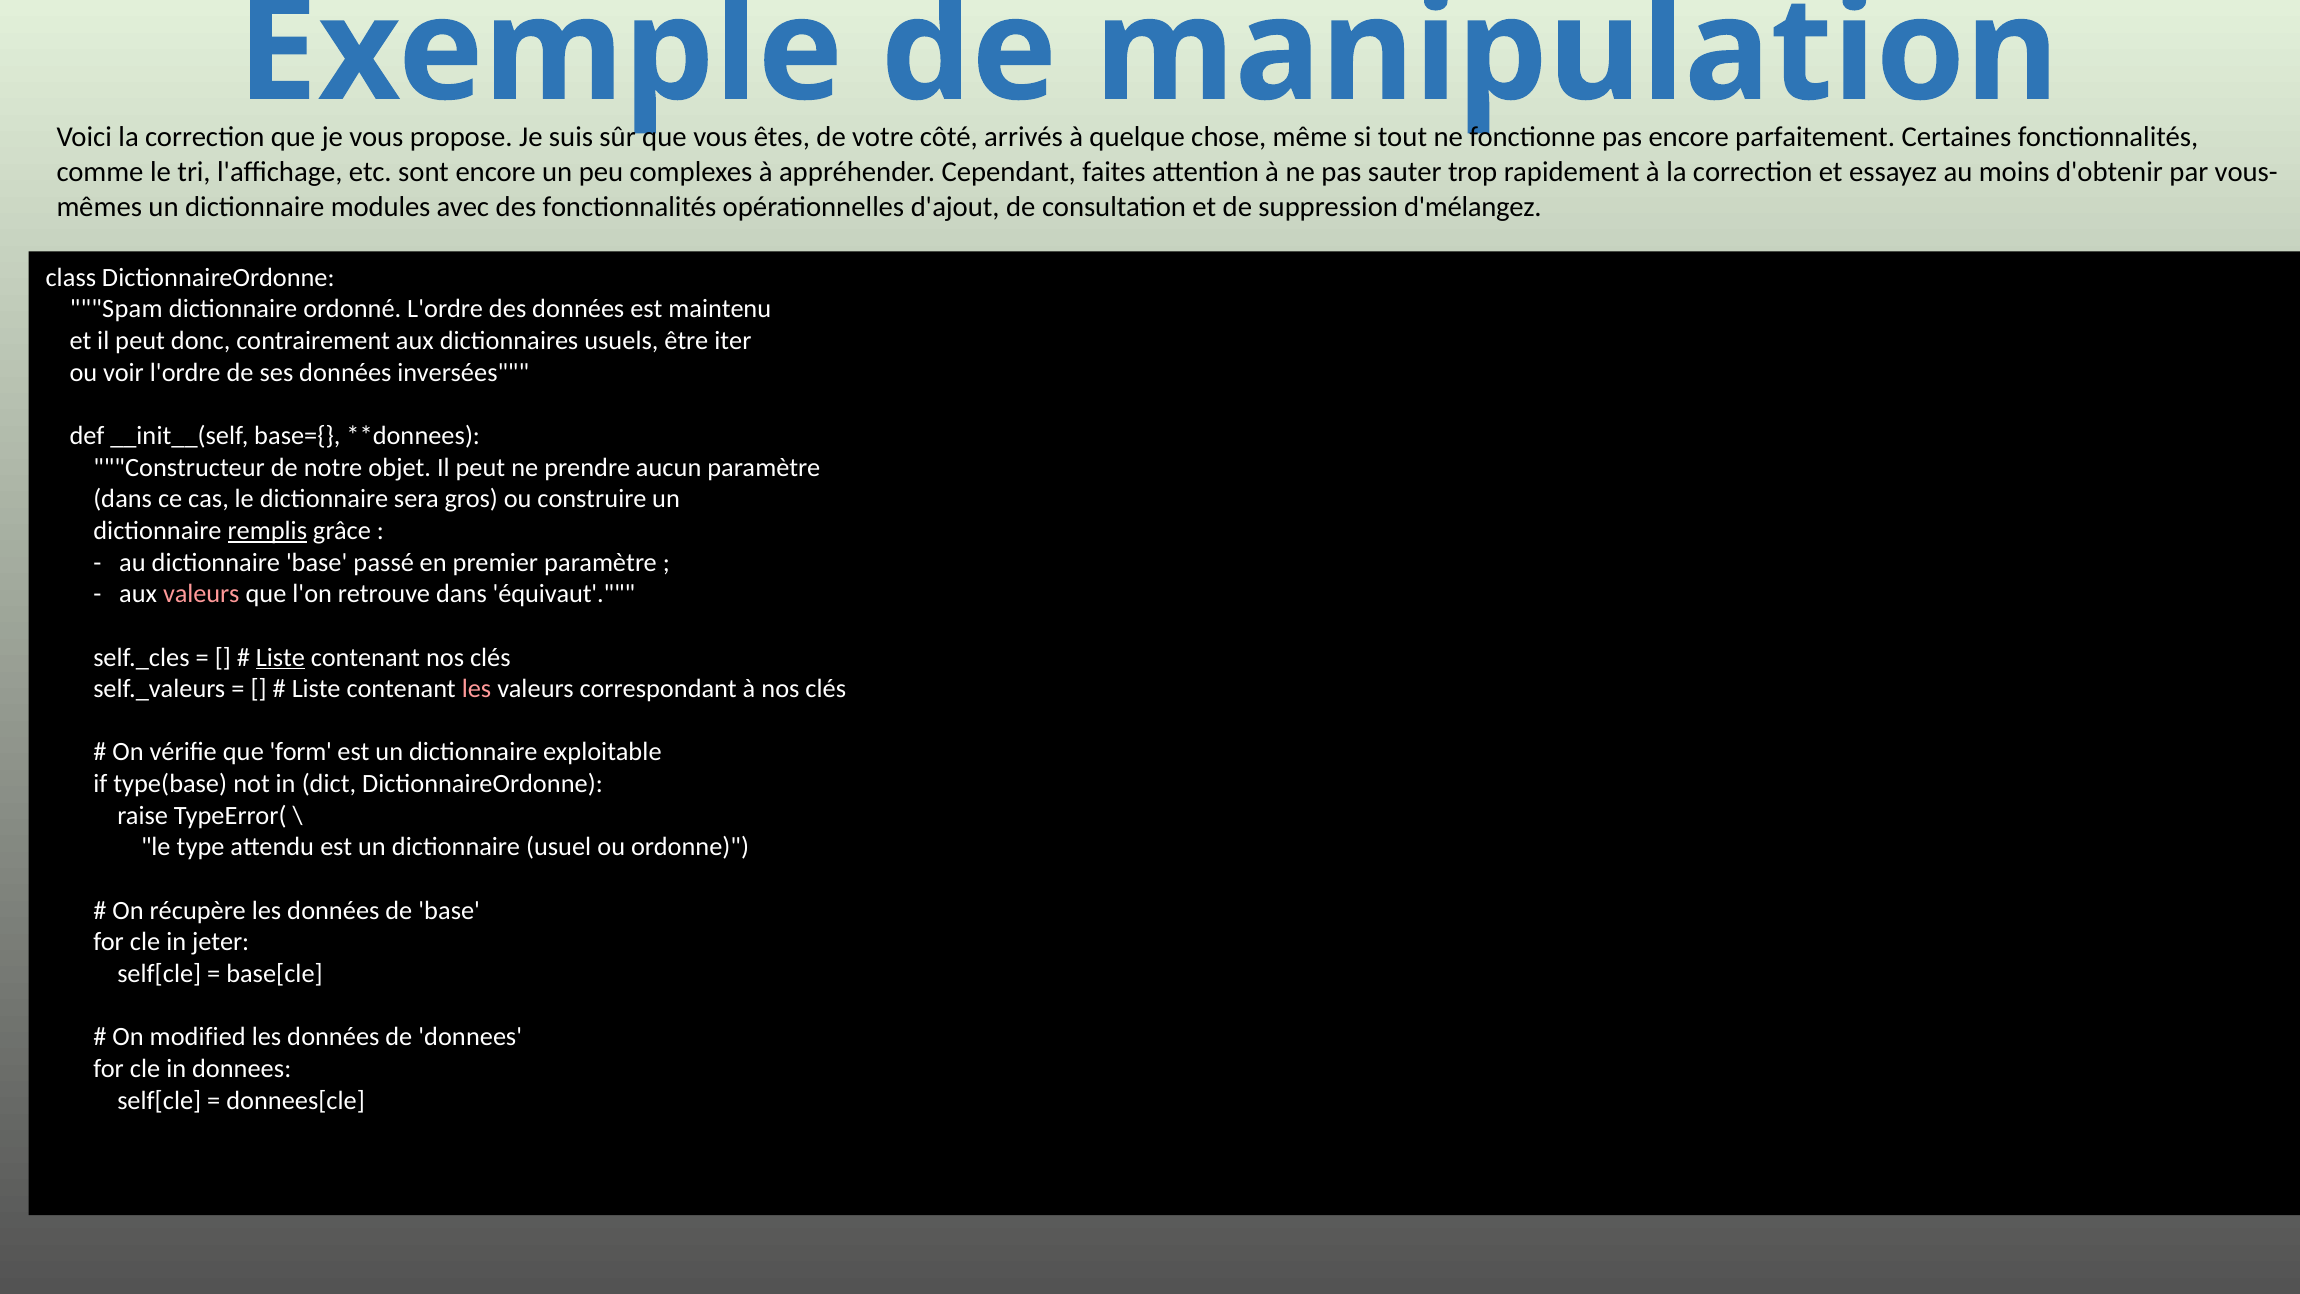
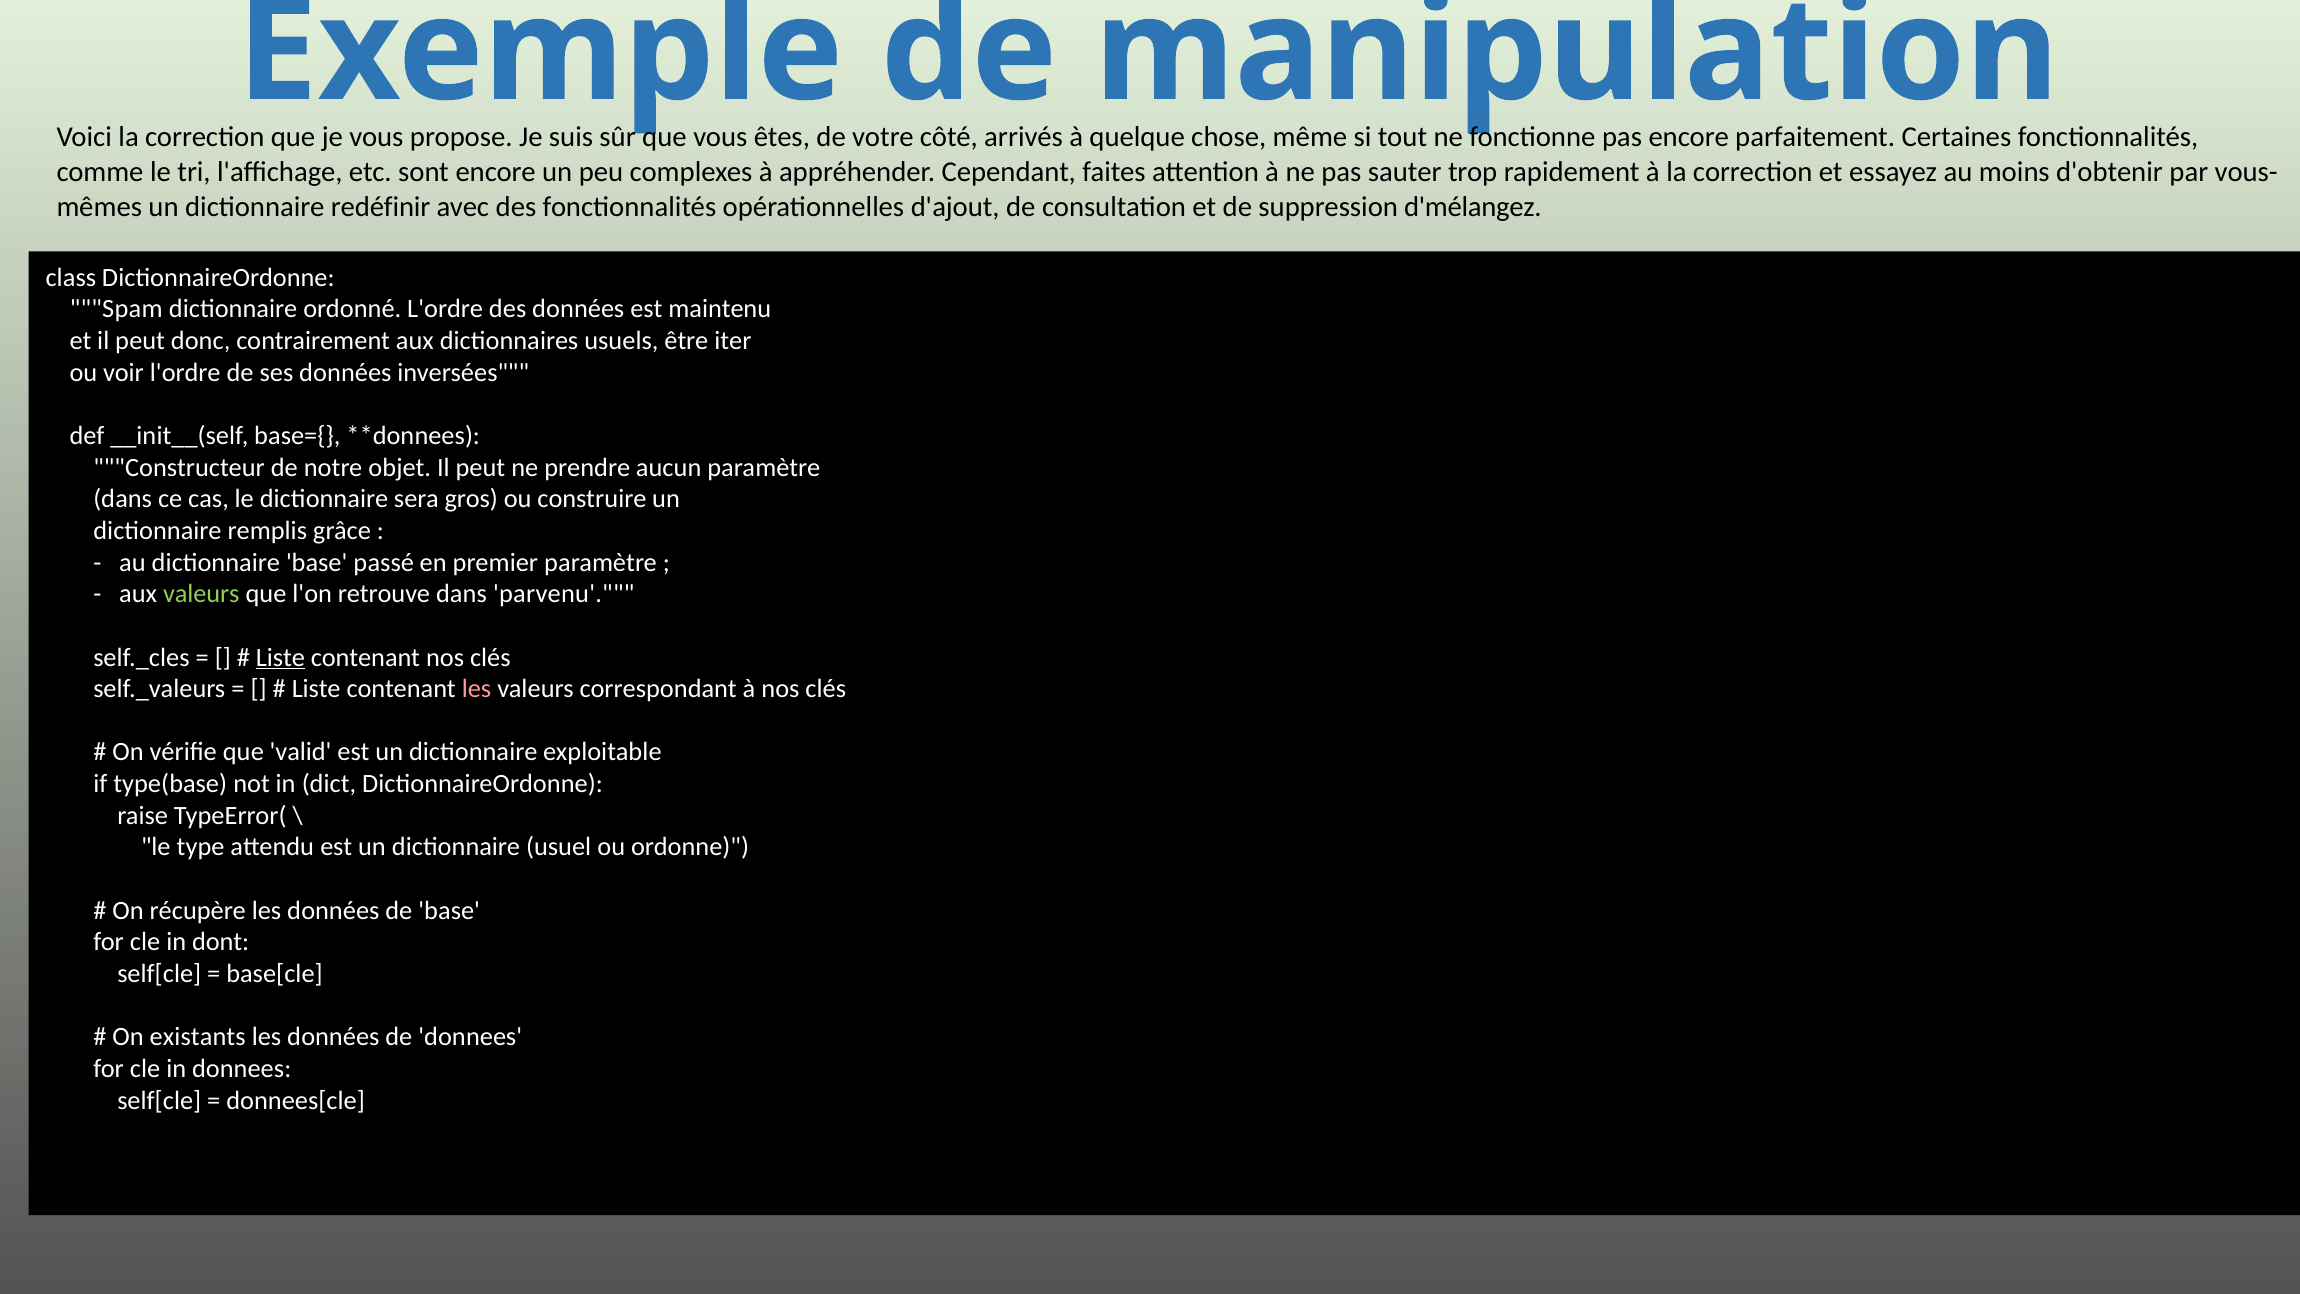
modules: modules -> redéfinir
remplis underline: present -> none
valeurs at (201, 594) colour: pink -> light green
équivaut: équivaut -> parvenu
form: form -> valid
jeter: jeter -> dont
modified: modified -> existants
